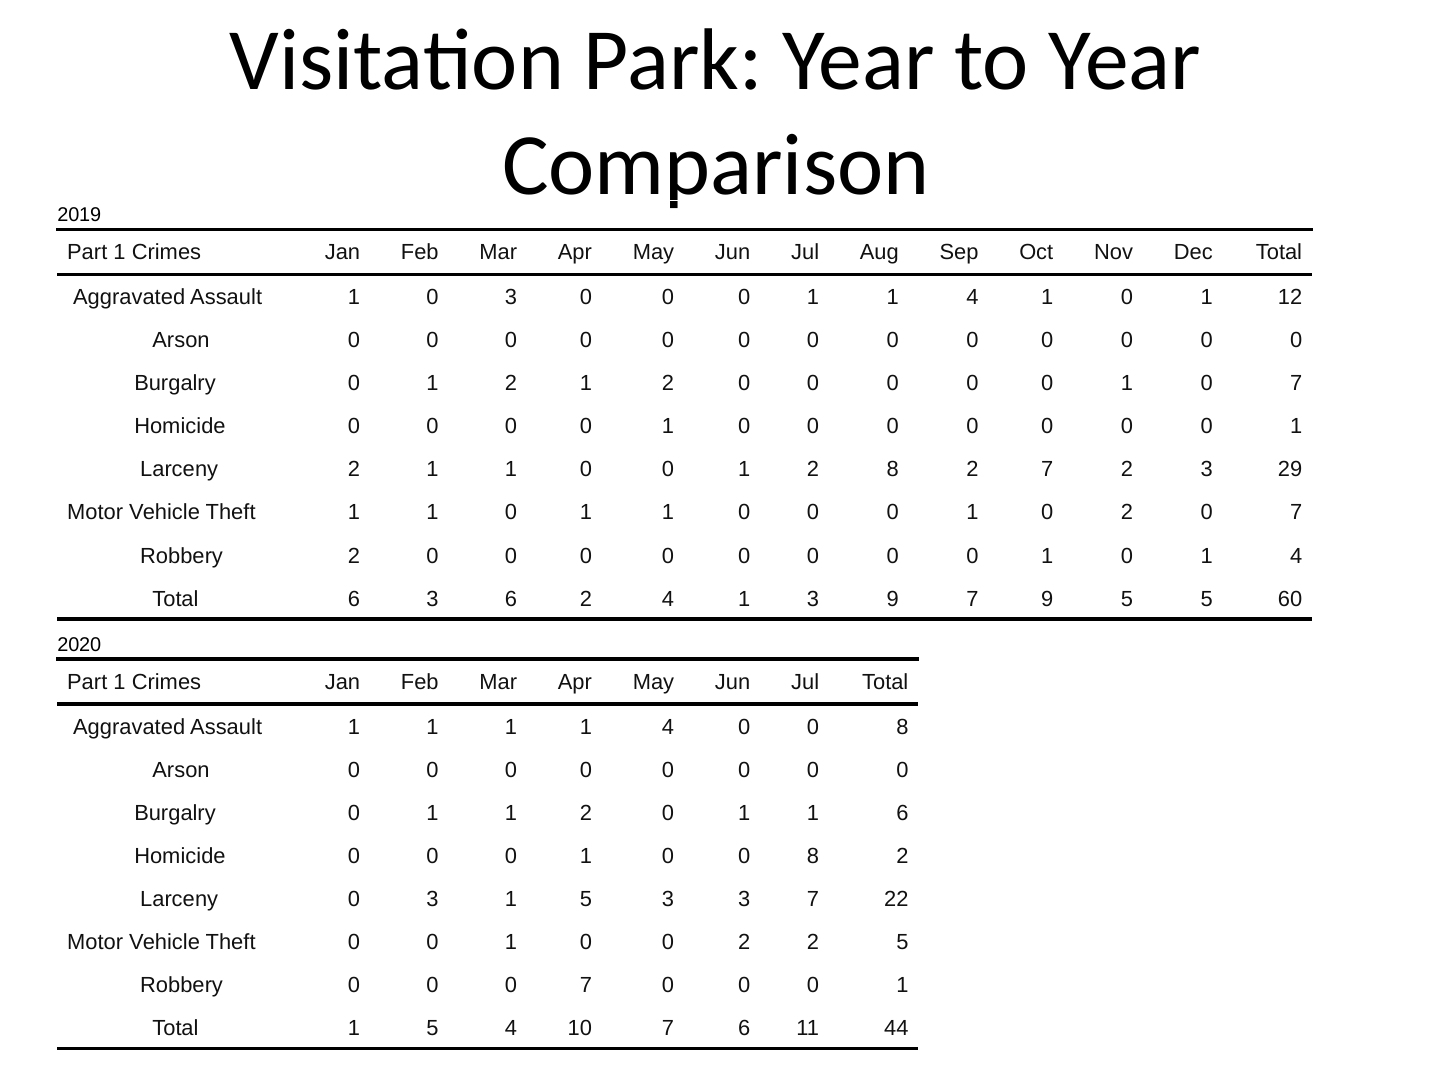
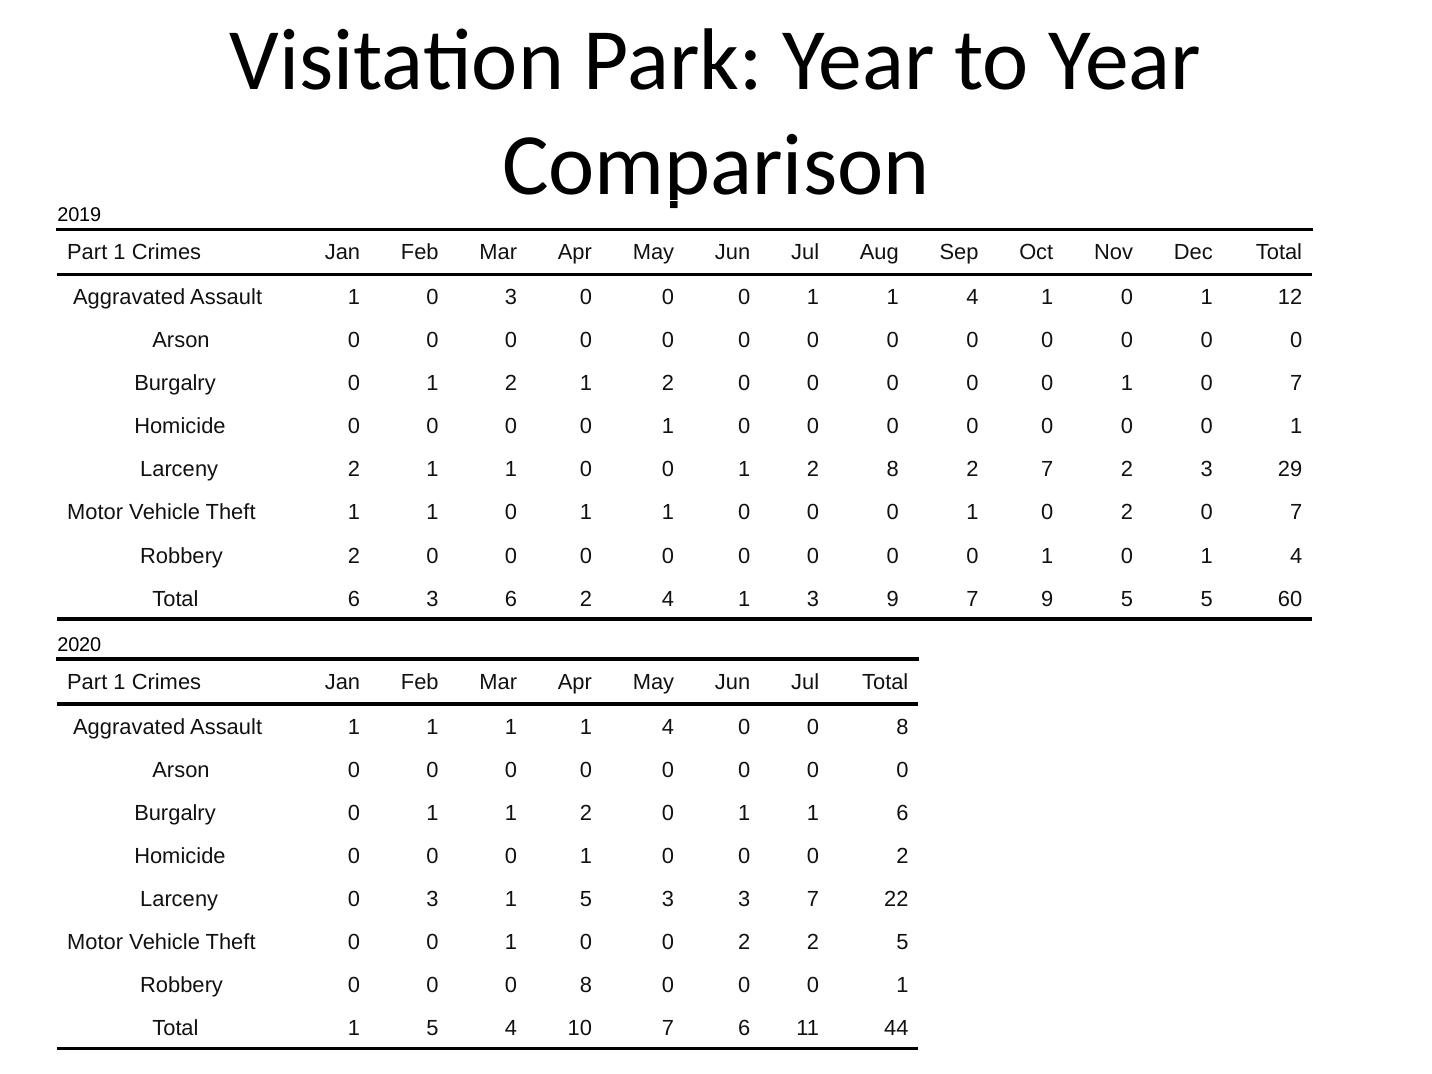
8 at (813, 856): 8 -> 0
0 0 0 7: 7 -> 8
